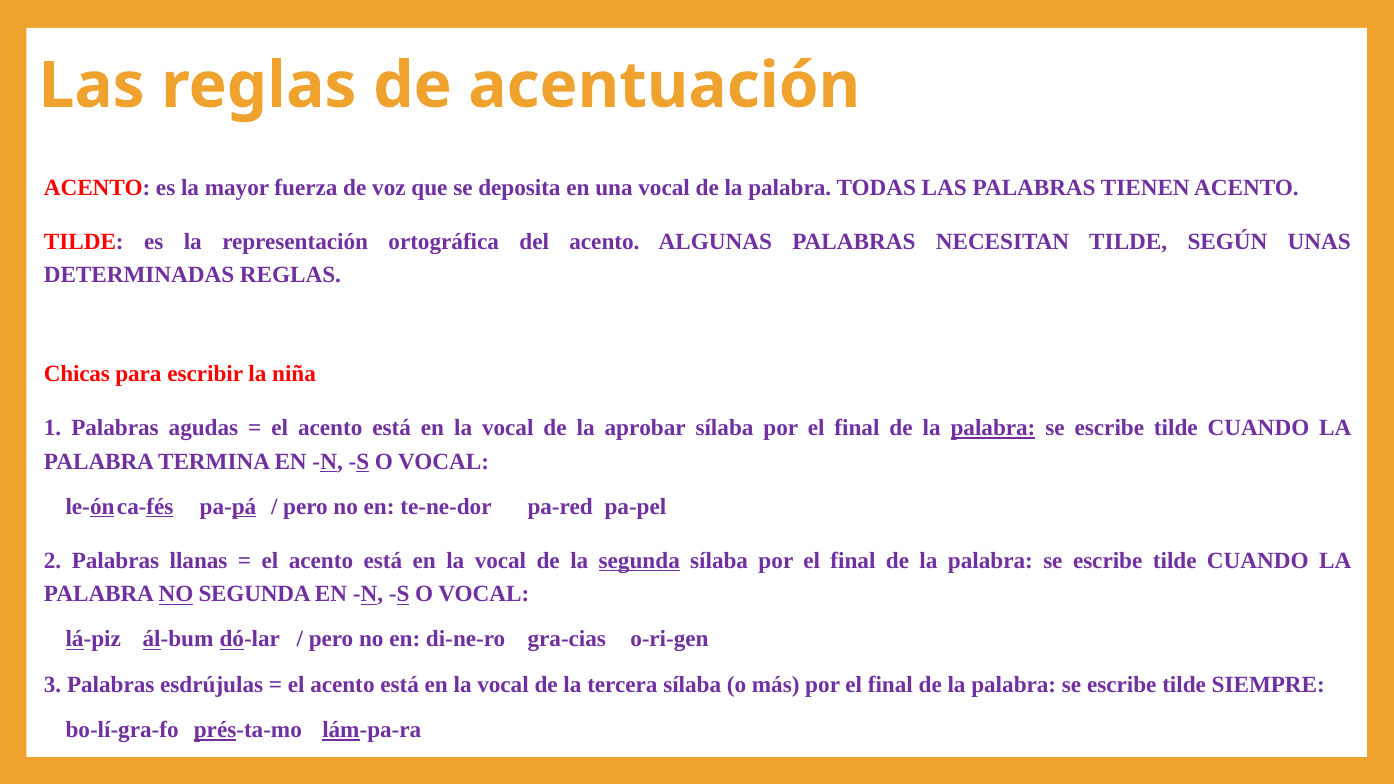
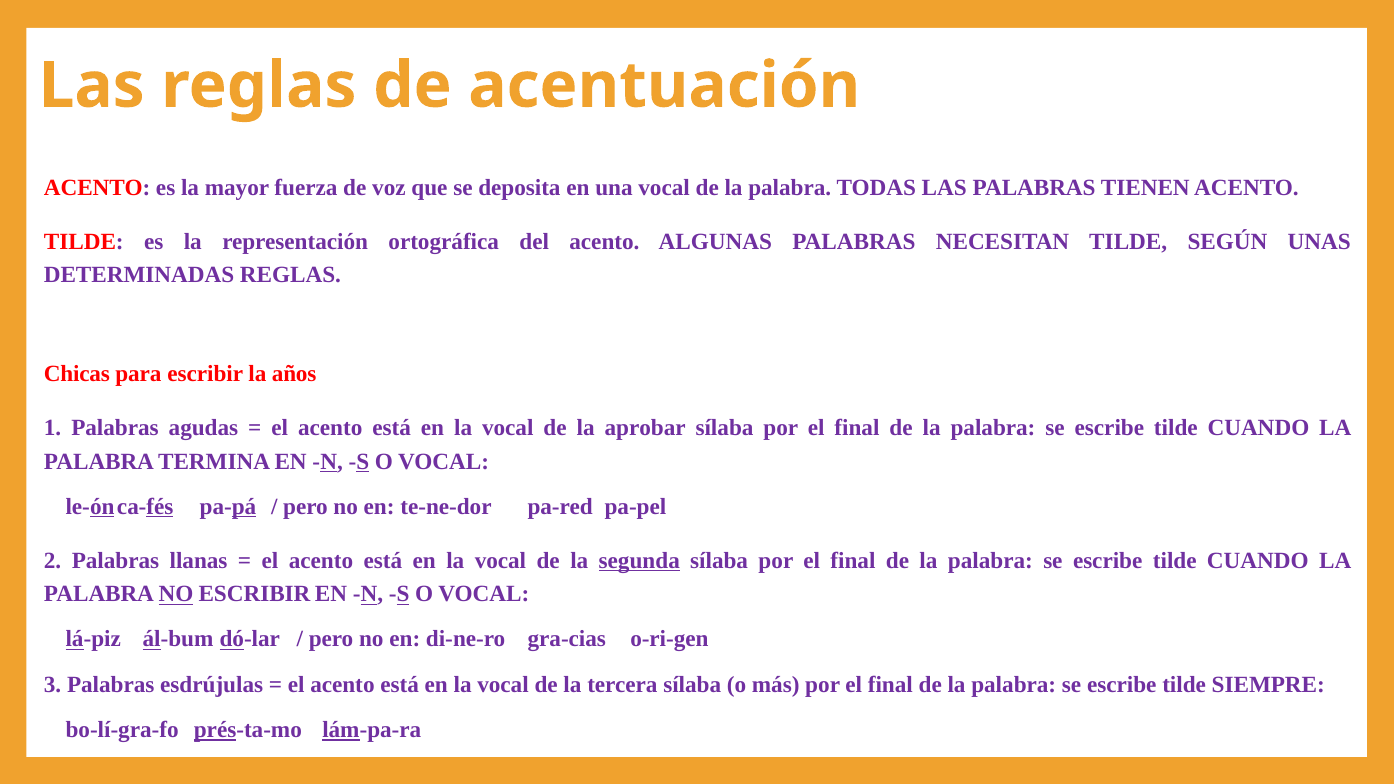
niña: niña -> años
palabra at (993, 428) underline: present -> none
NO SEGUNDA: SEGUNDA -> ESCRIBIR
